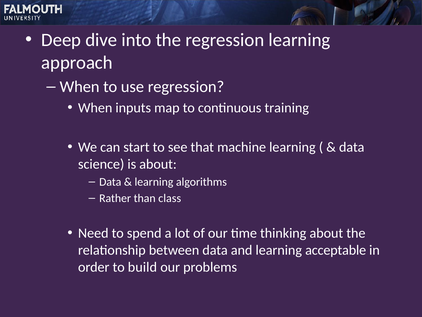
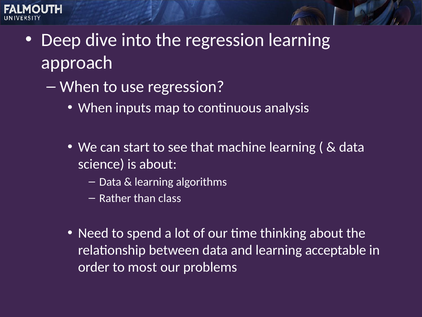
training: training -> analysis
build: build -> most
